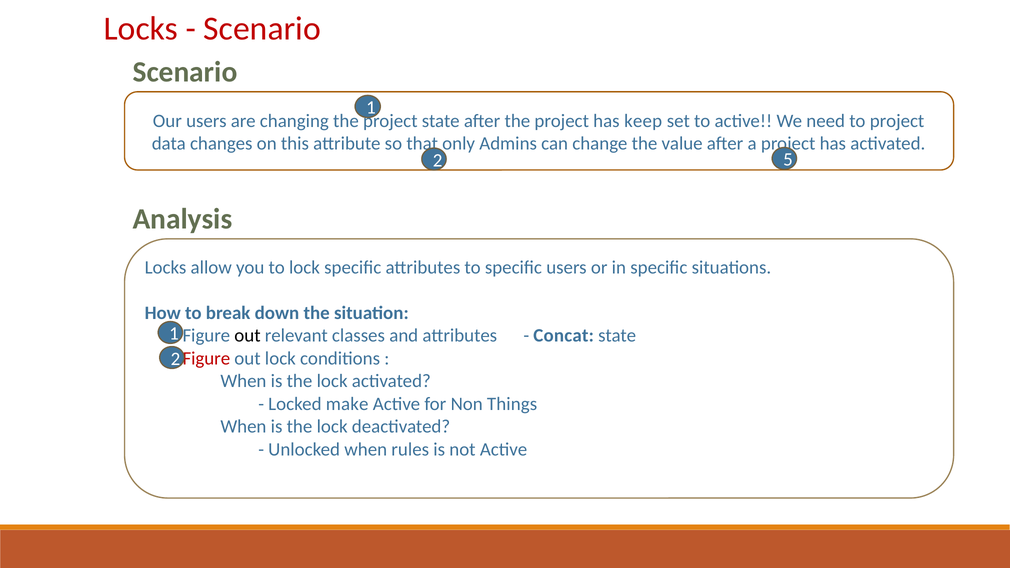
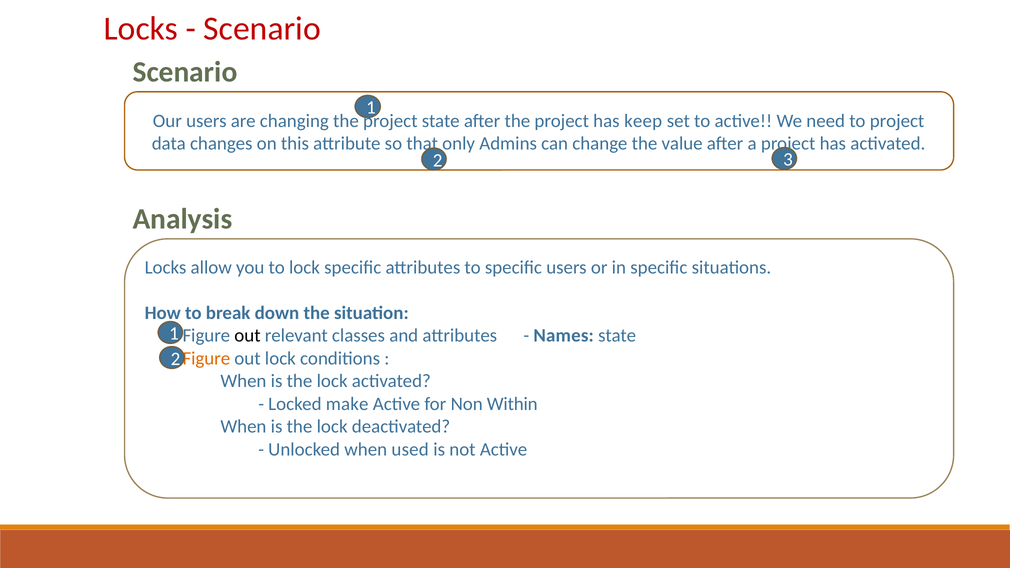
5: 5 -> 3
Concat: Concat -> Names
Figure at (206, 358) colour: red -> orange
Things: Things -> Within
rules: rules -> used
